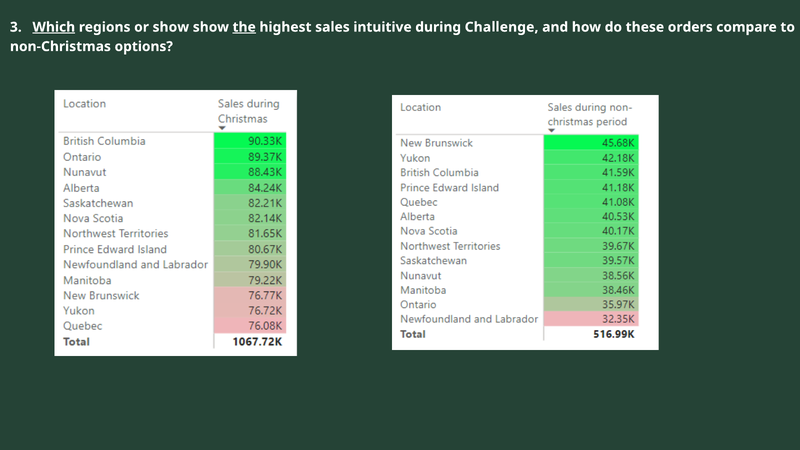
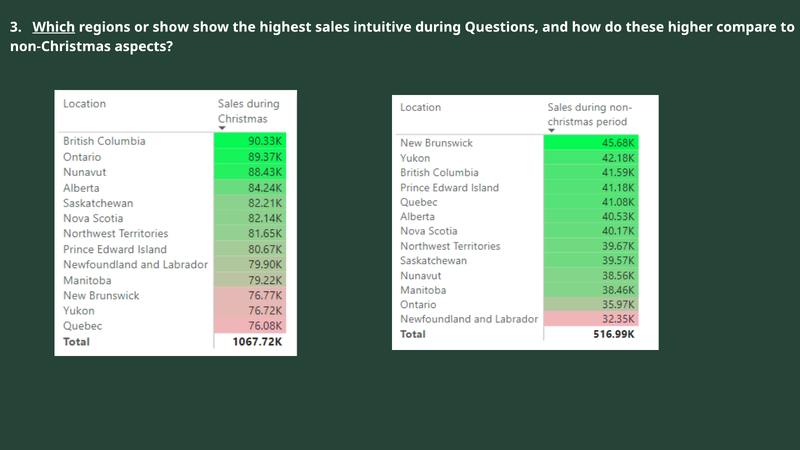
the underline: present -> none
Challenge: Challenge -> Questions
orders: orders -> higher
options: options -> aspects
